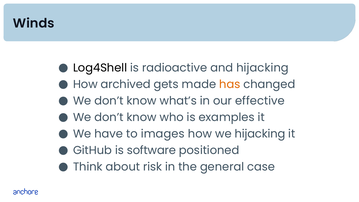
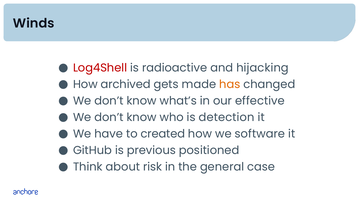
Log4Shell colour: black -> red
examples: examples -> detection
images: images -> created
we hijacking: hijacking -> software
software: software -> previous
